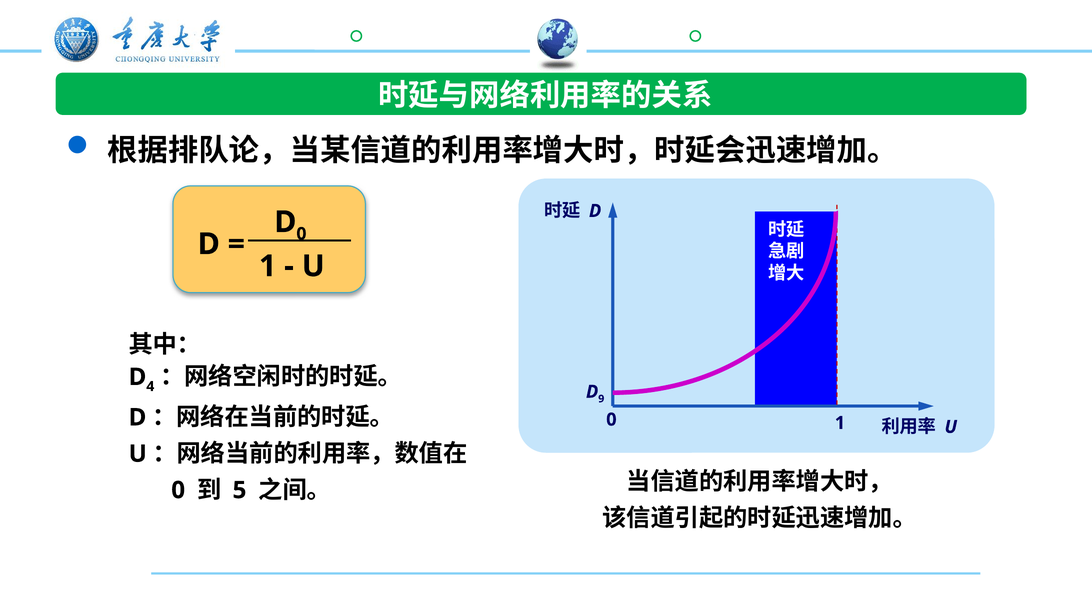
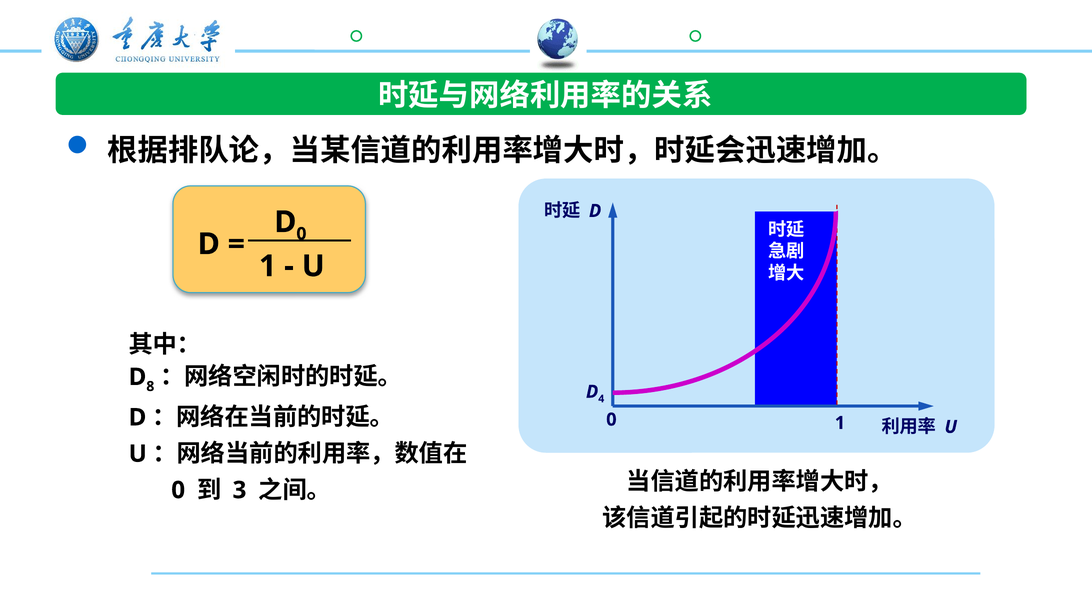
4: 4 -> 8
9: 9 -> 4
5: 5 -> 3
